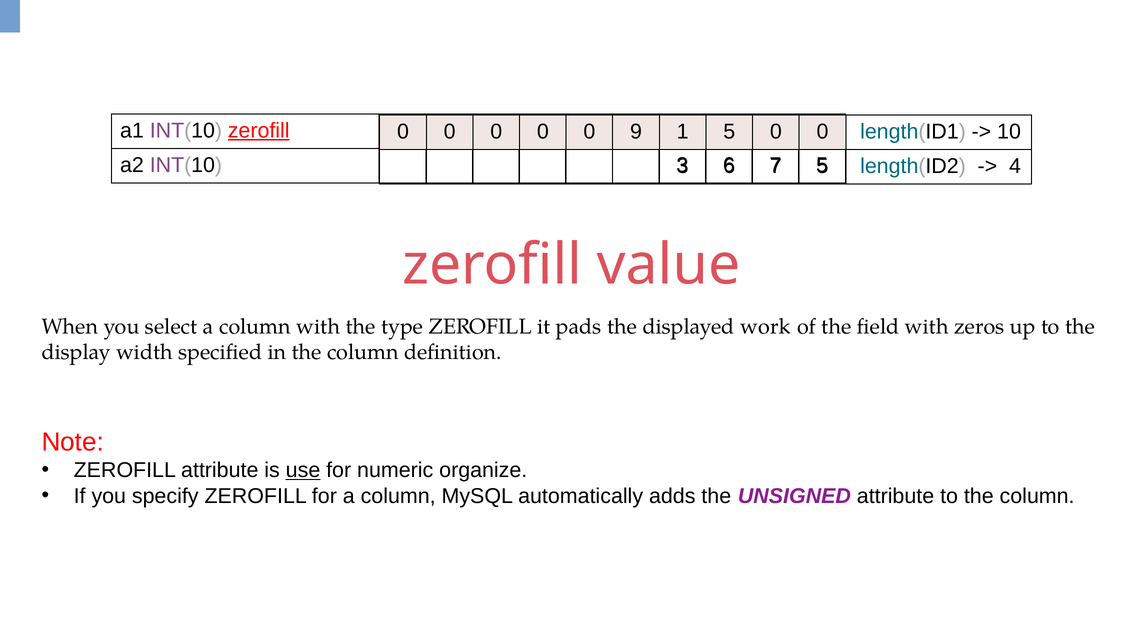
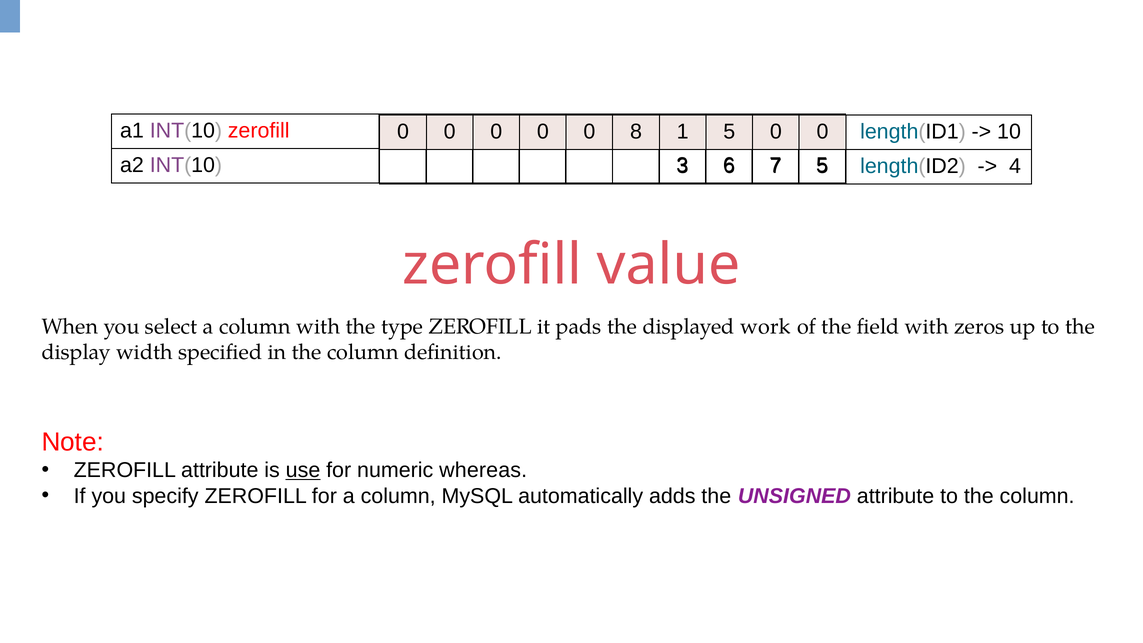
zerofill at (259, 131) underline: present -> none
9: 9 -> 8
organize: organize -> whereas
